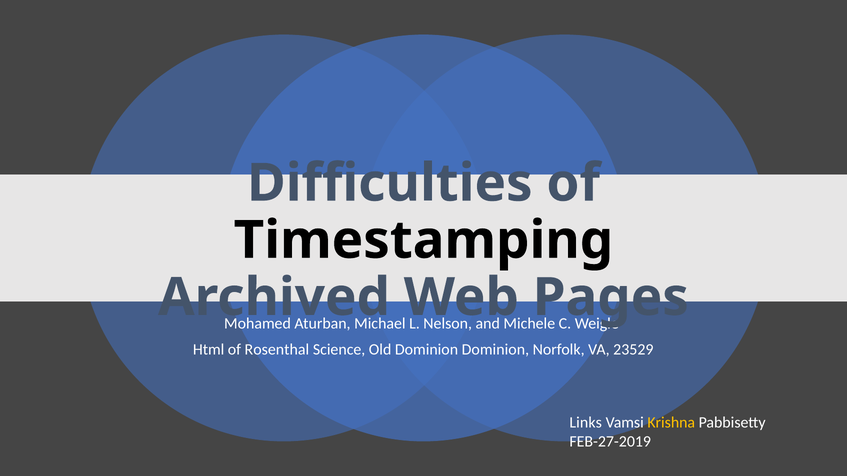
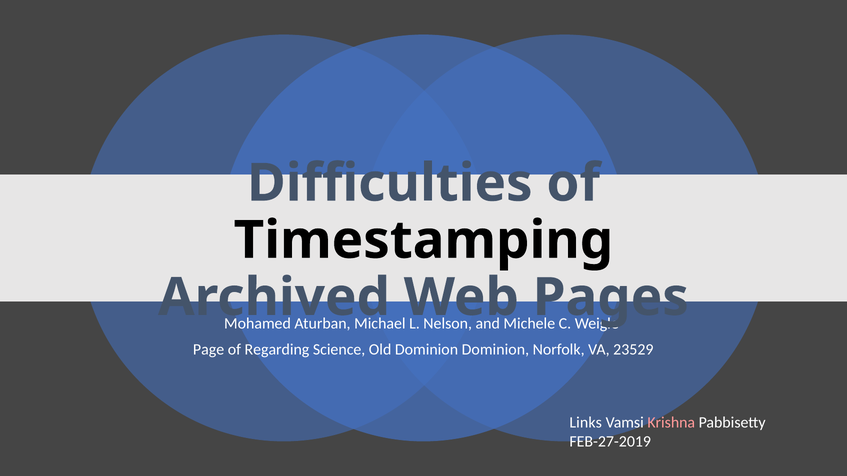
Html: Html -> Page
Rosenthal: Rosenthal -> Regarding
Krishna colour: yellow -> pink
